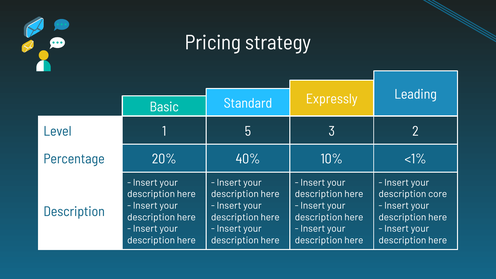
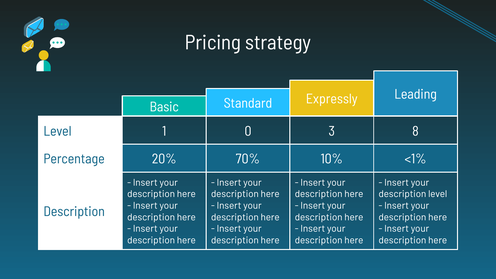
5: 5 -> 0
2: 2 -> 8
40%: 40% -> 70%
description core: core -> level
